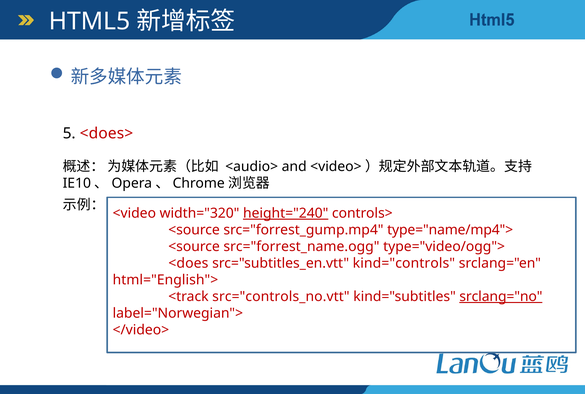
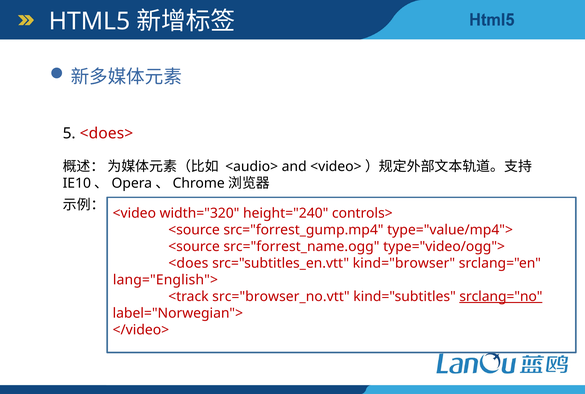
height="240 underline: present -> none
type="name/mp4">: type="name/mp4"> -> type="value/mp4">
kind="controls: kind="controls -> kind="browser
html="English">: html="English"> -> lang="English">
src="controls_no.vtt: src="controls_no.vtt -> src="browser_no.vtt
